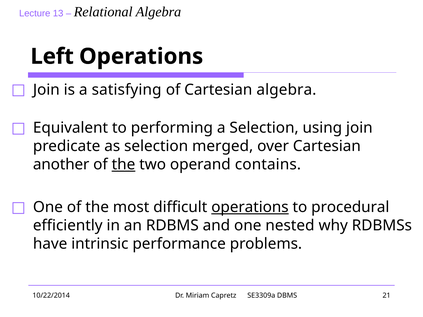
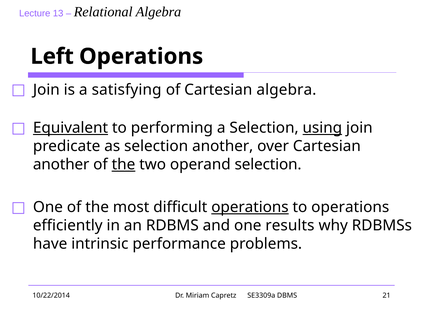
Equivalent underline: none -> present
using underline: none -> present
selection merged: merged -> another
operand contains: contains -> selection
to procedural: procedural -> operations
nested: nested -> results
